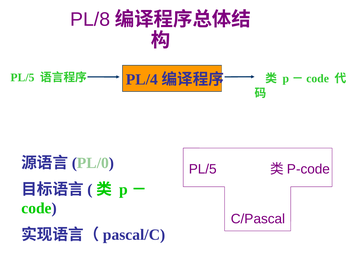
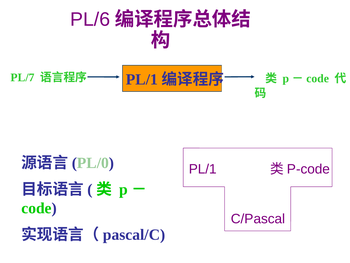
PL/8: PL/8 -> PL/6
PL/5 at (22, 77): PL/5 -> PL/7
PL/4 at (142, 79): PL/4 -> PL/1
PL/5 at (203, 169): PL/5 -> PL/1
